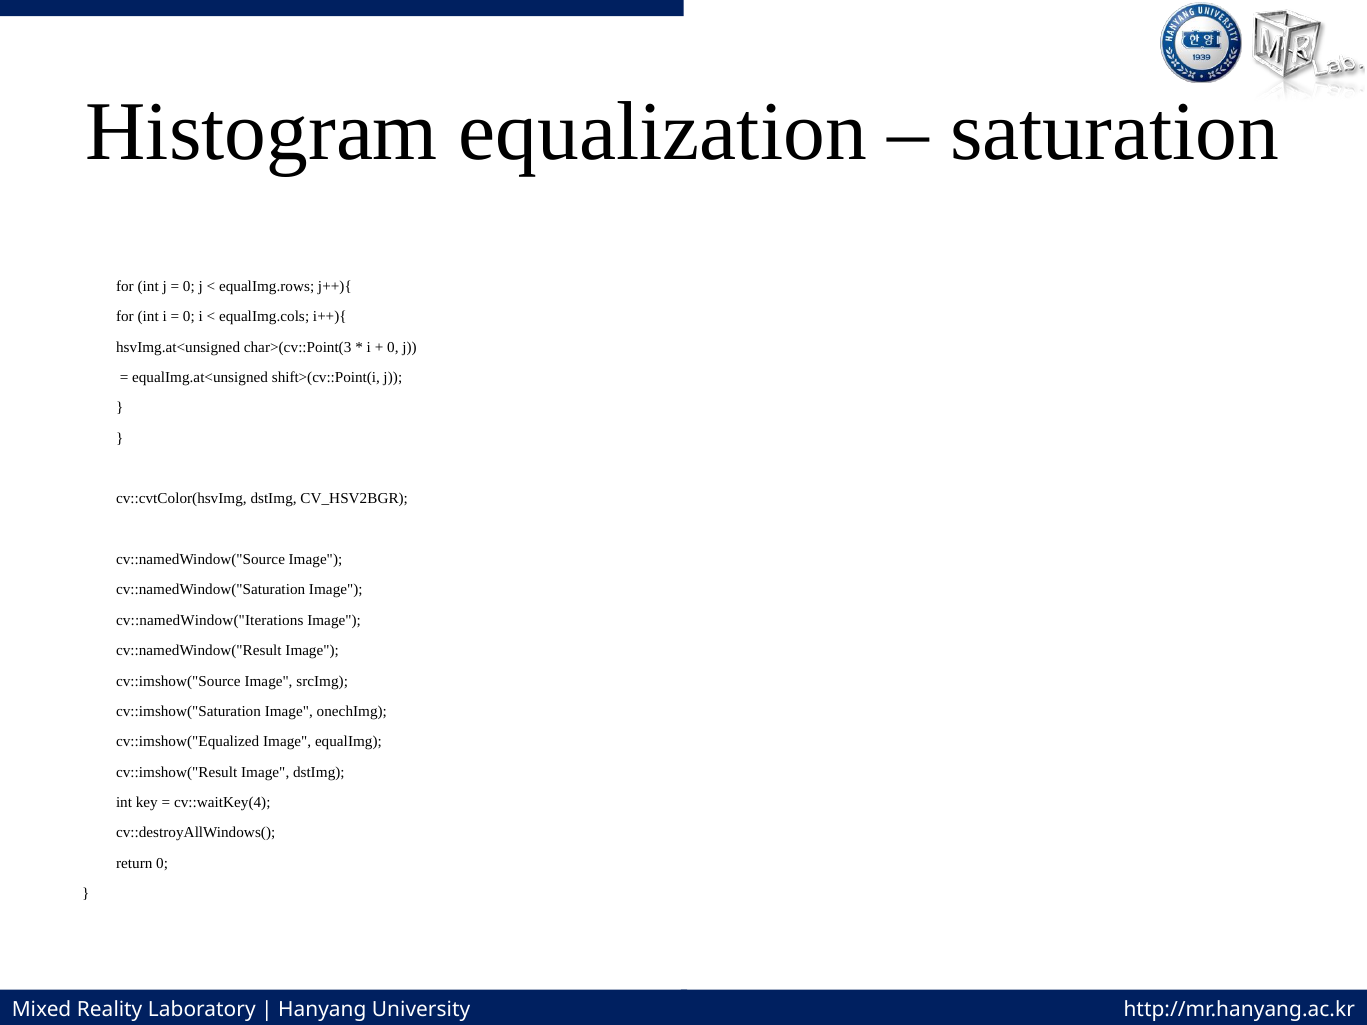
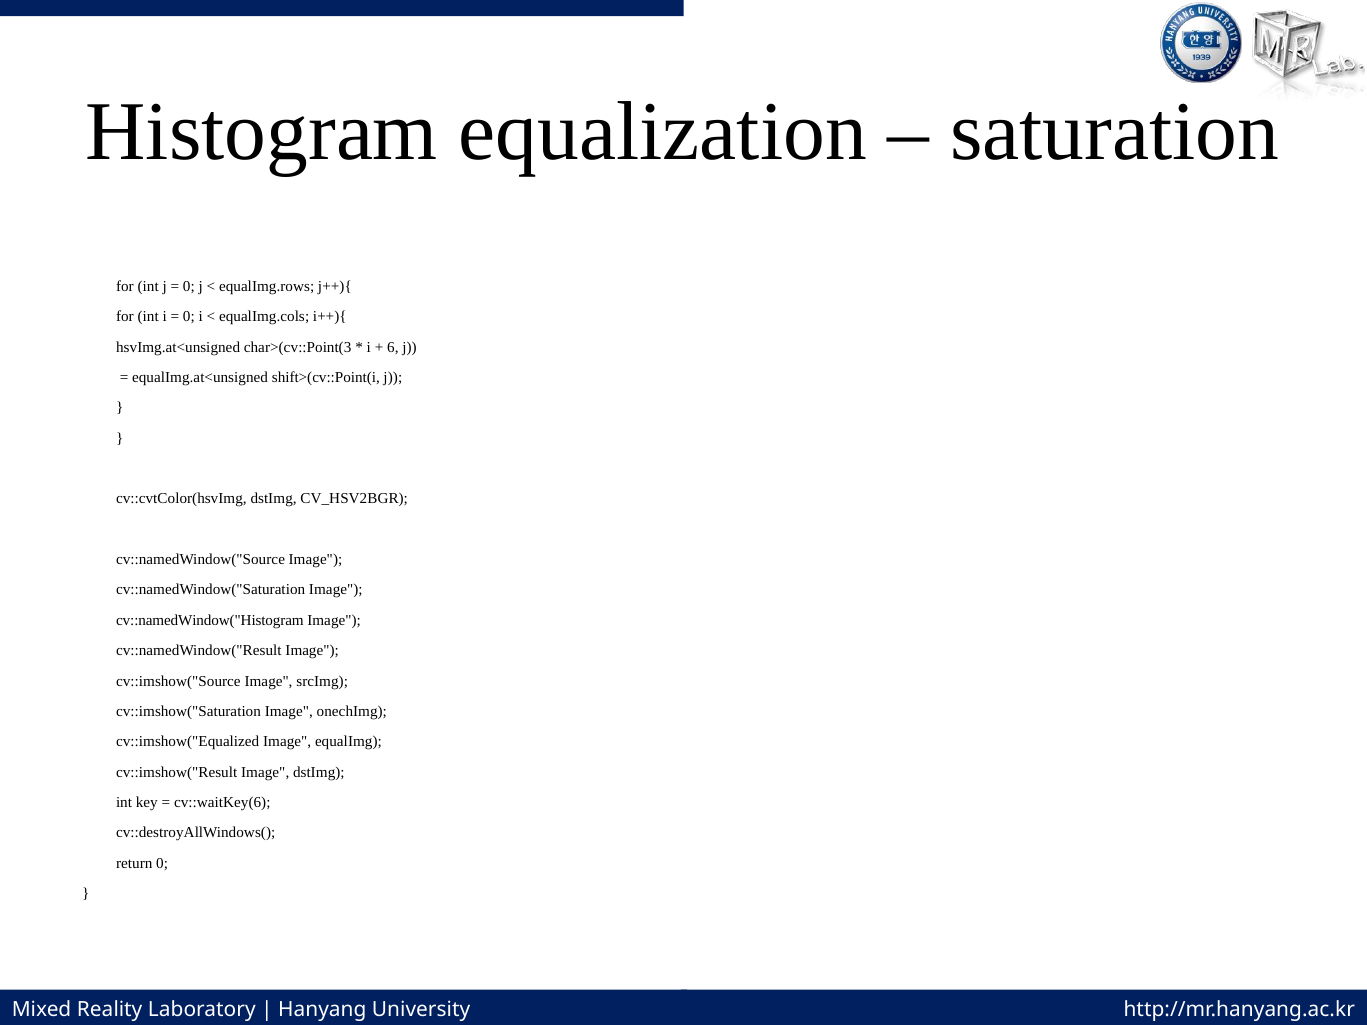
0 at (393, 347): 0 -> 6
cv::namedWindow("Iterations: cv::namedWindow("Iterations -> cv::namedWindow("Histogram
cv::waitKey(4: cv::waitKey(4 -> cv::waitKey(6
